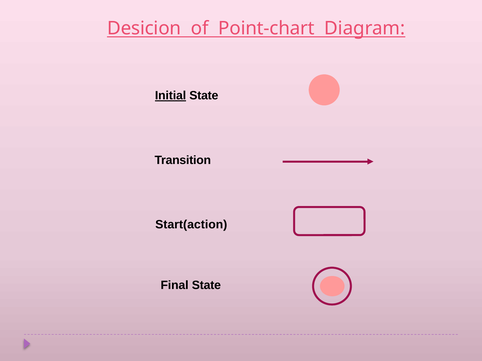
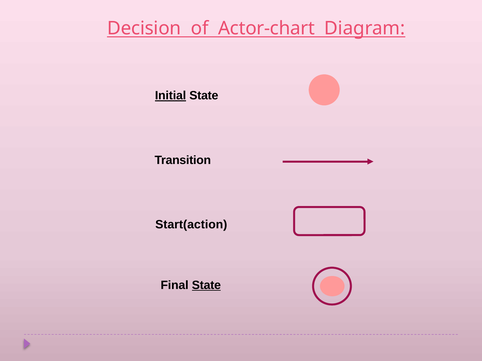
Desicion: Desicion -> Decision
Point-chart: Point-chart -> Actor-chart
State at (206, 286) underline: none -> present
